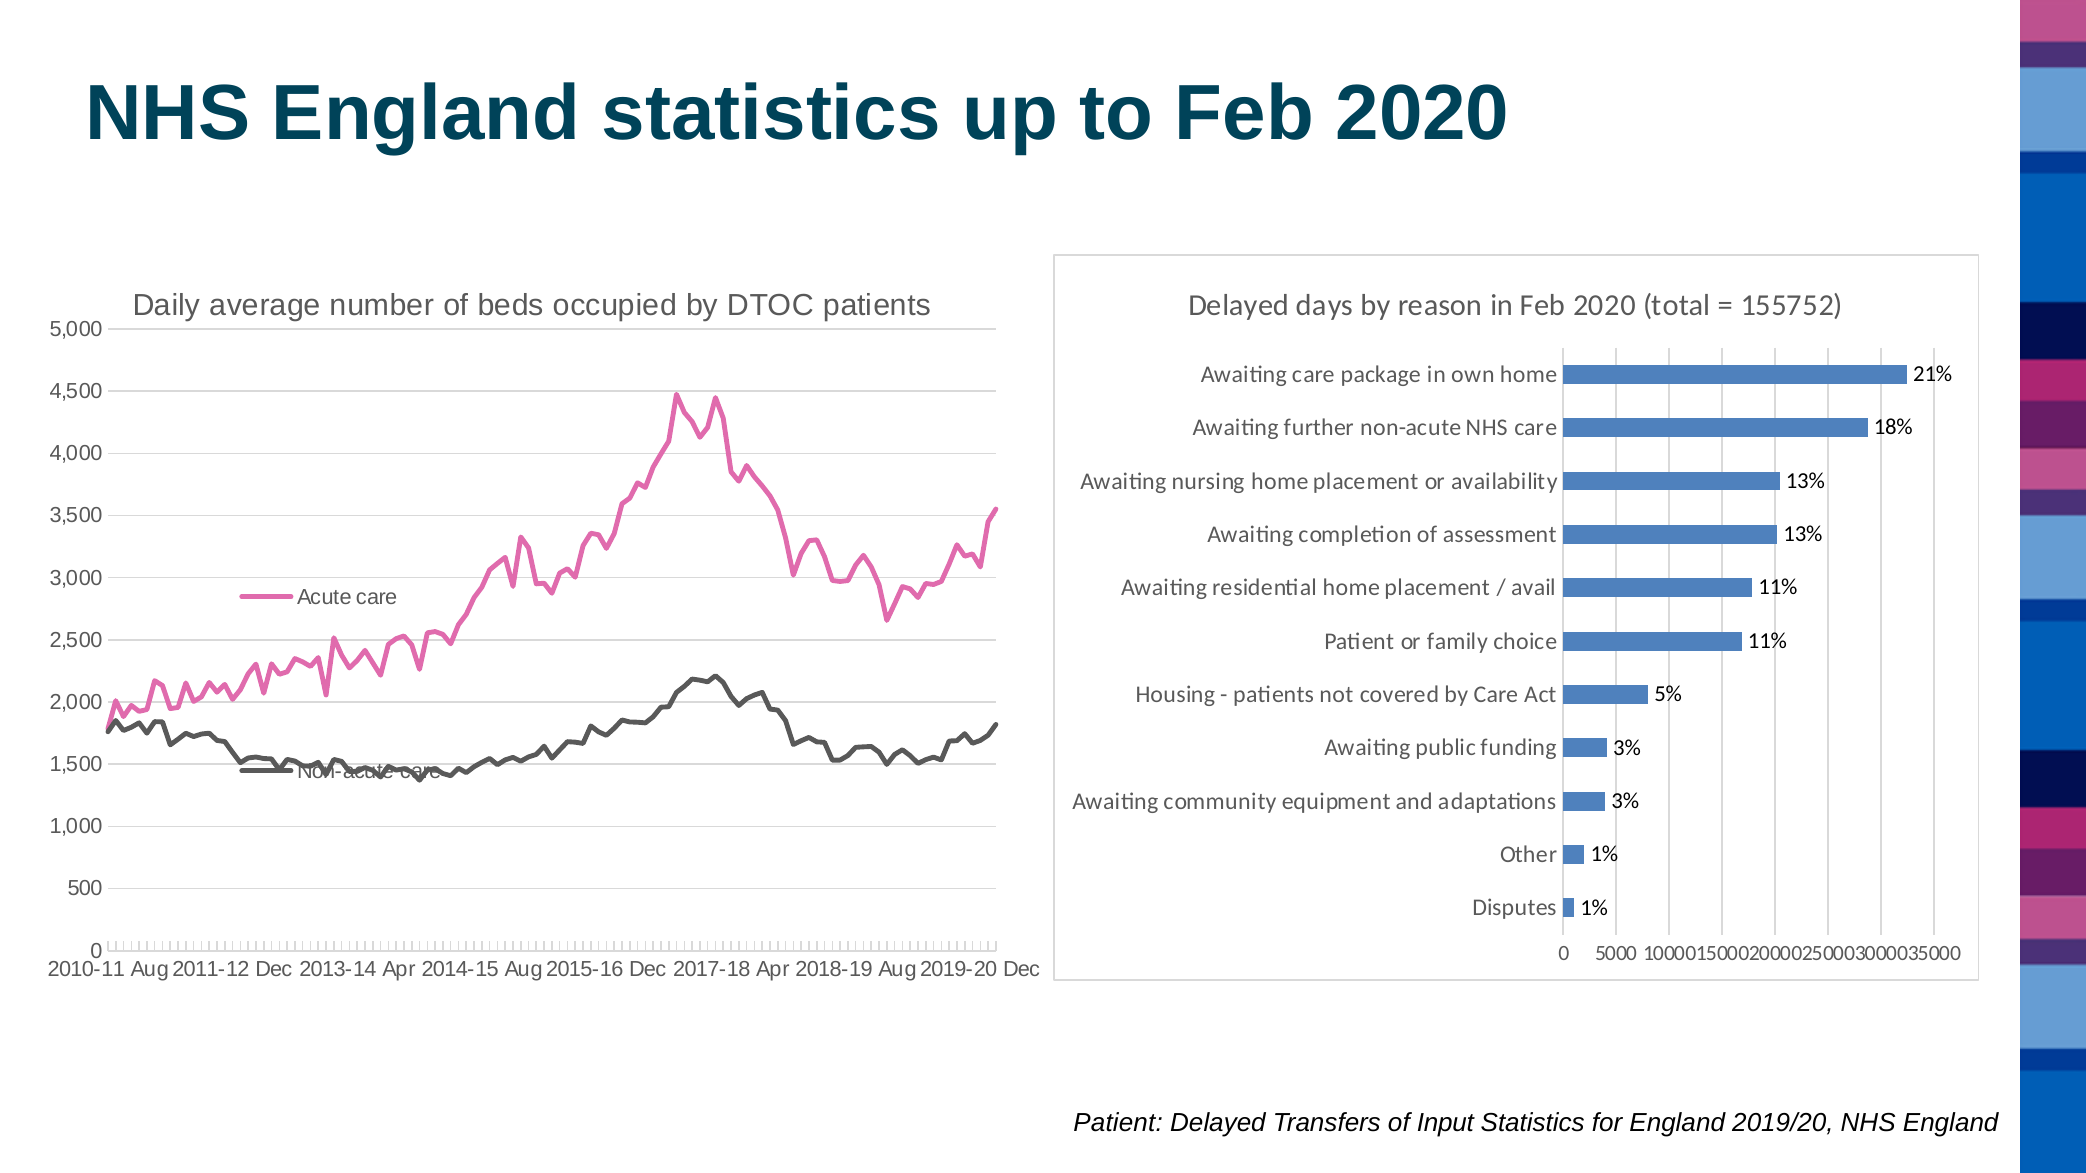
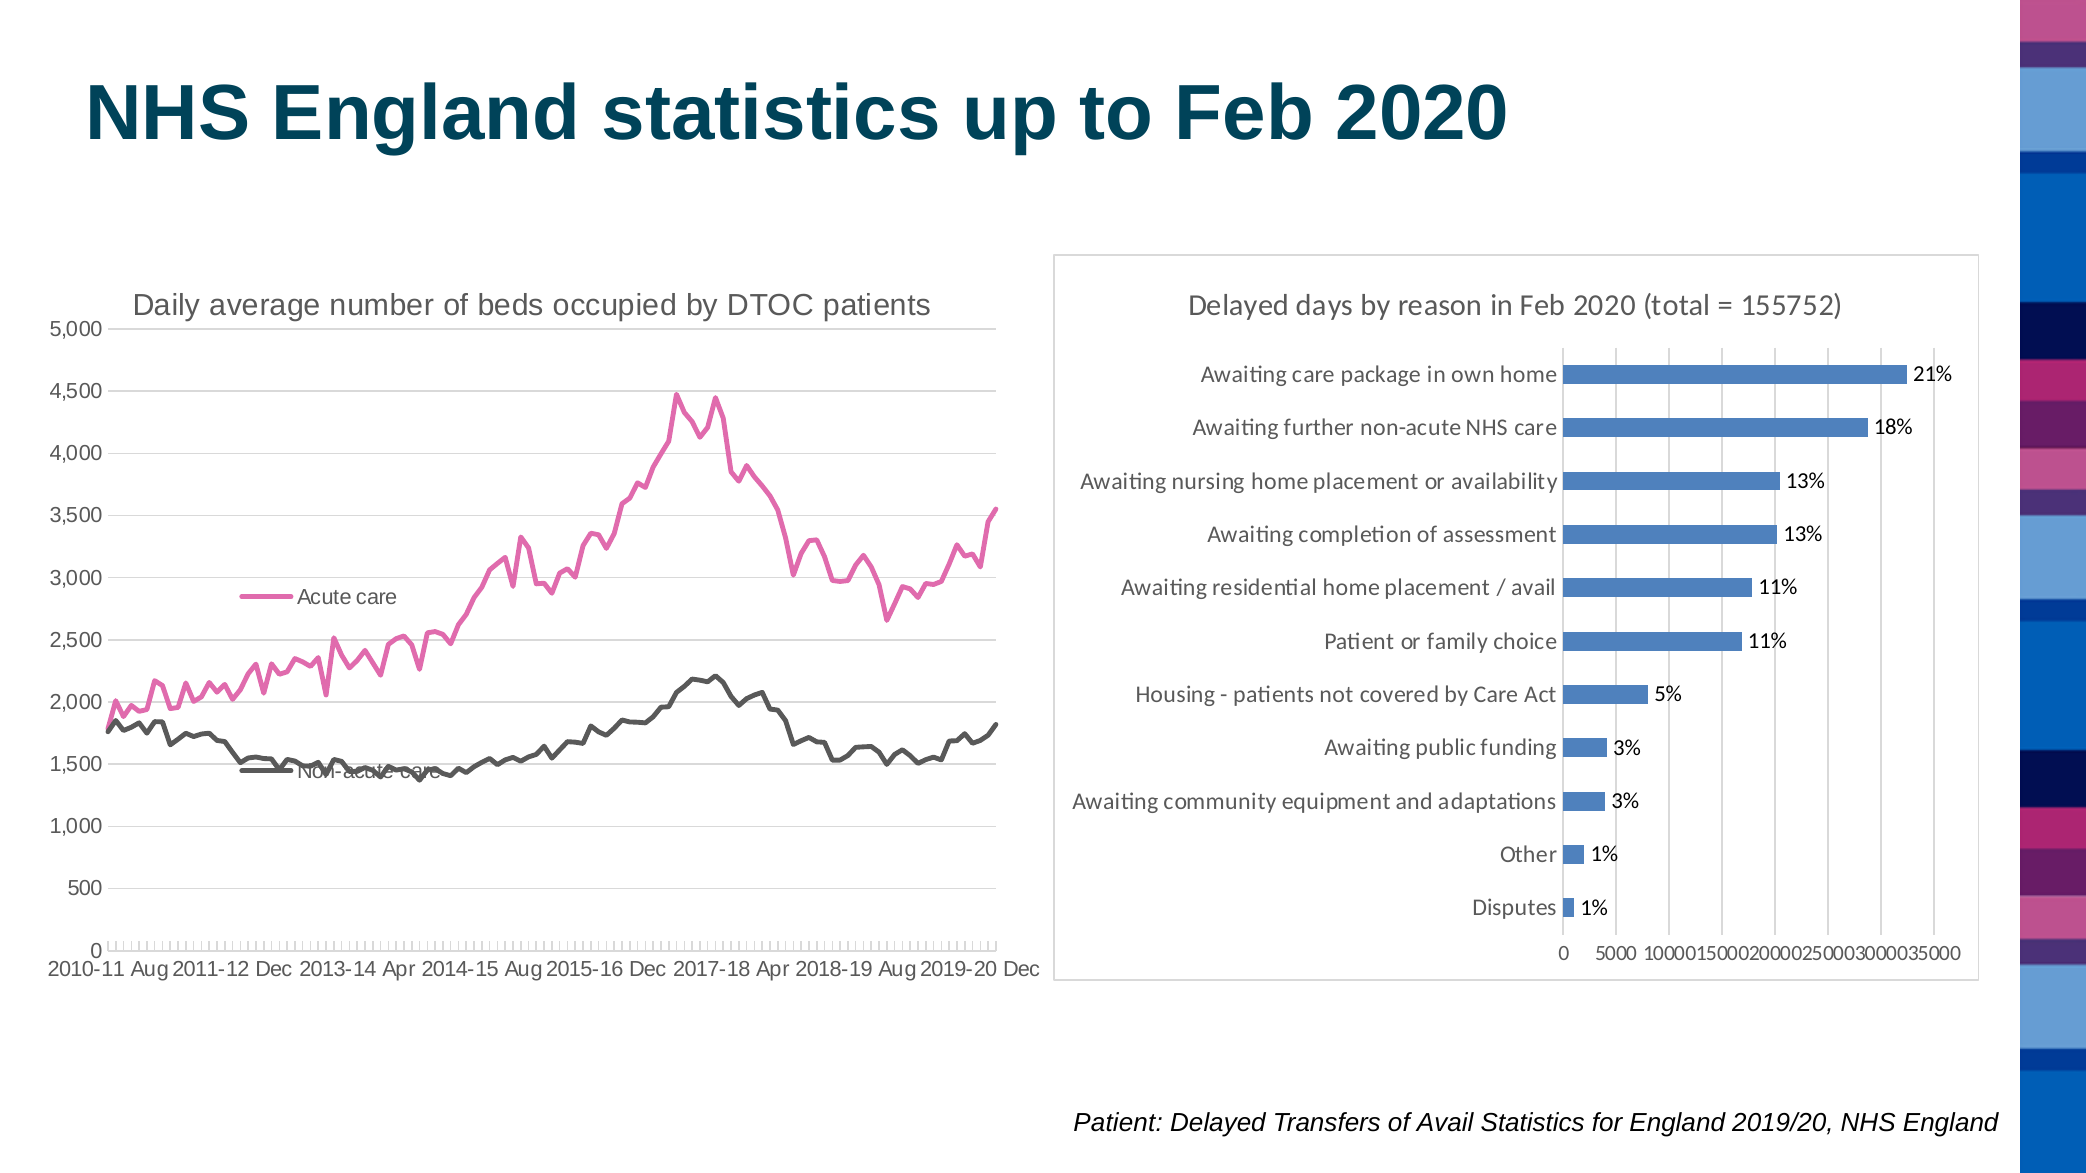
of Input: Input -> Avail
